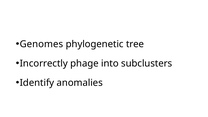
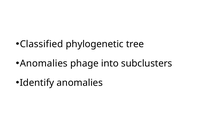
Genomes: Genomes -> Classified
Incorrectly at (44, 63): Incorrectly -> Anomalies
